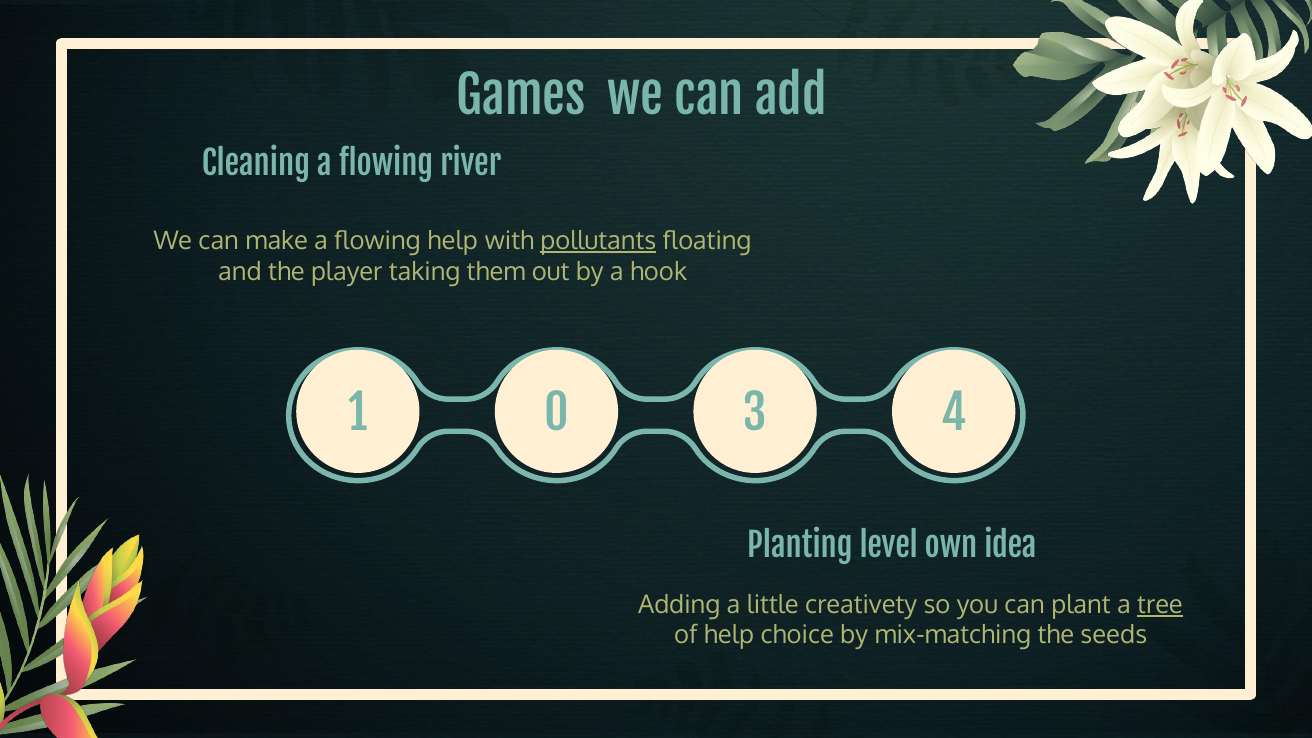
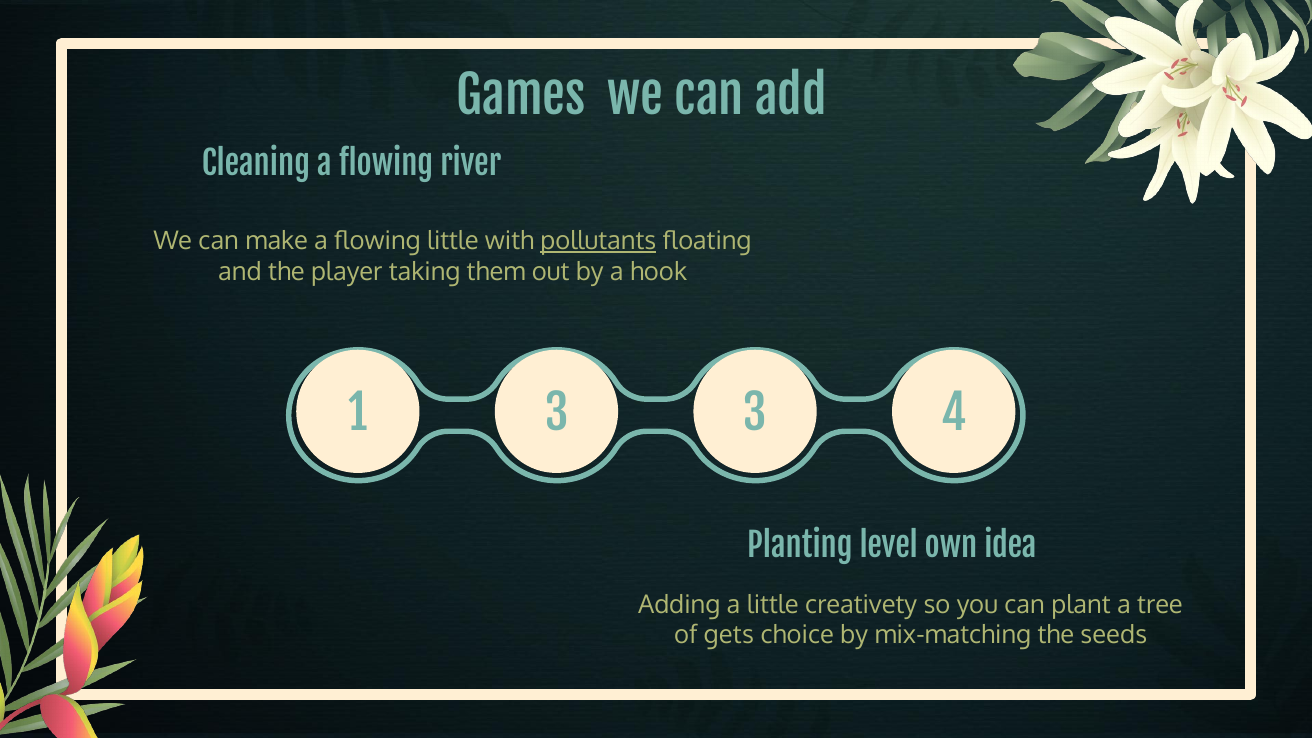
flowing help: help -> little
1 0: 0 -> 3
tree underline: present -> none
of help: help -> gets
